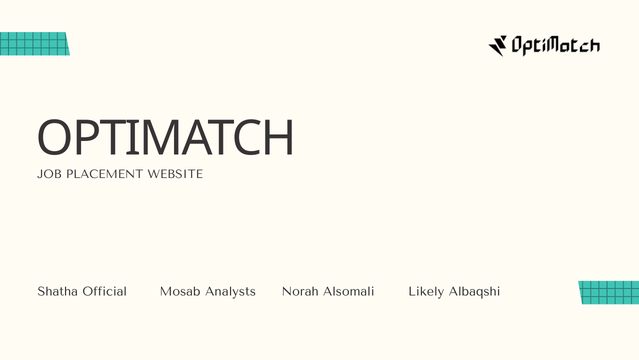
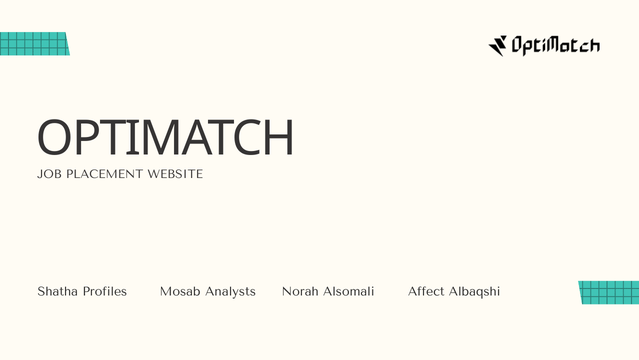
Official: Official -> Profiles
Likely: Likely -> Affect
